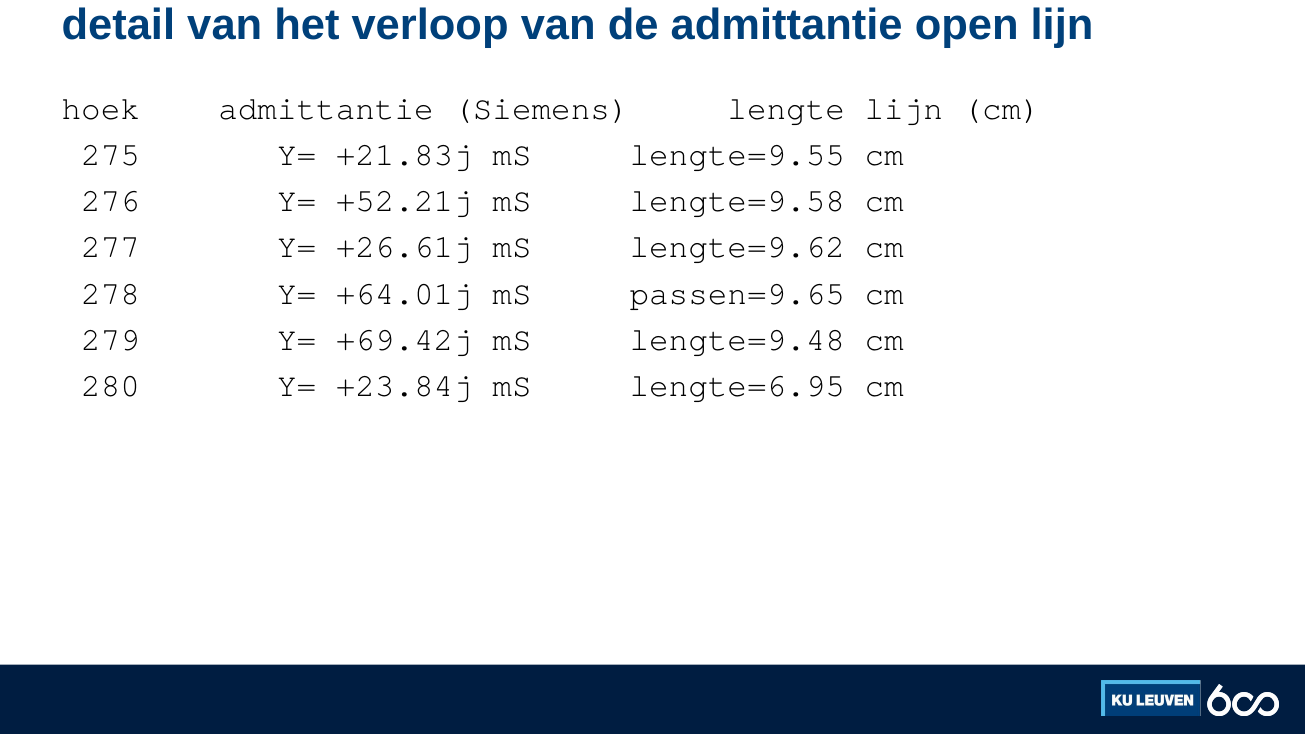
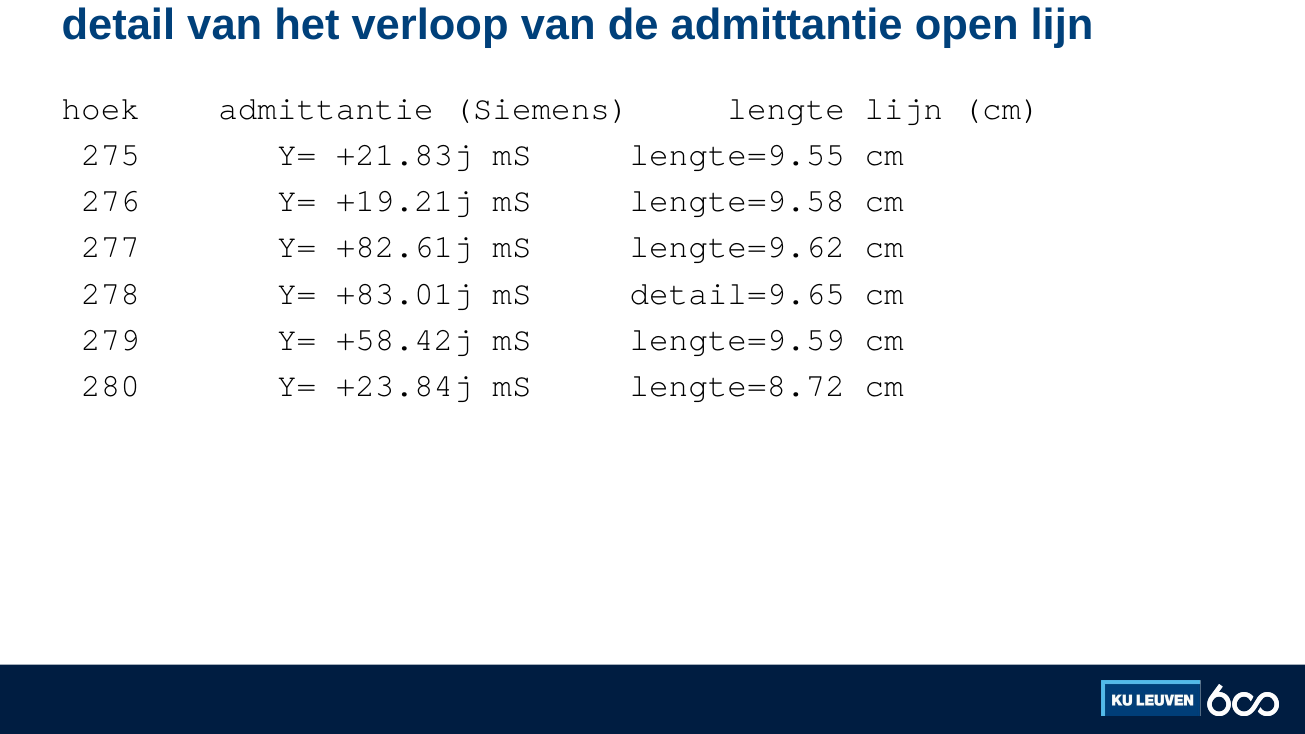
+52.21j: +52.21j -> +19.21j
+26.61j: +26.61j -> +82.61j
+64.01j: +64.01j -> +83.01j
passen=9.65: passen=9.65 -> detail=9.65
+69.42j: +69.42j -> +58.42j
lengte=9.48: lengte=9.48 -> lengte=9.59
lengte=6.95: lengte=6.95 -> lengte=8.72
